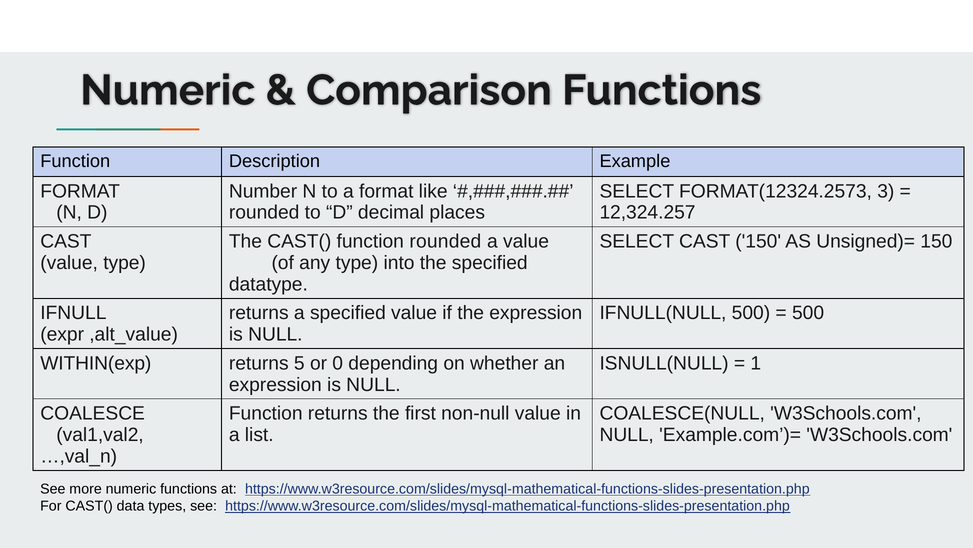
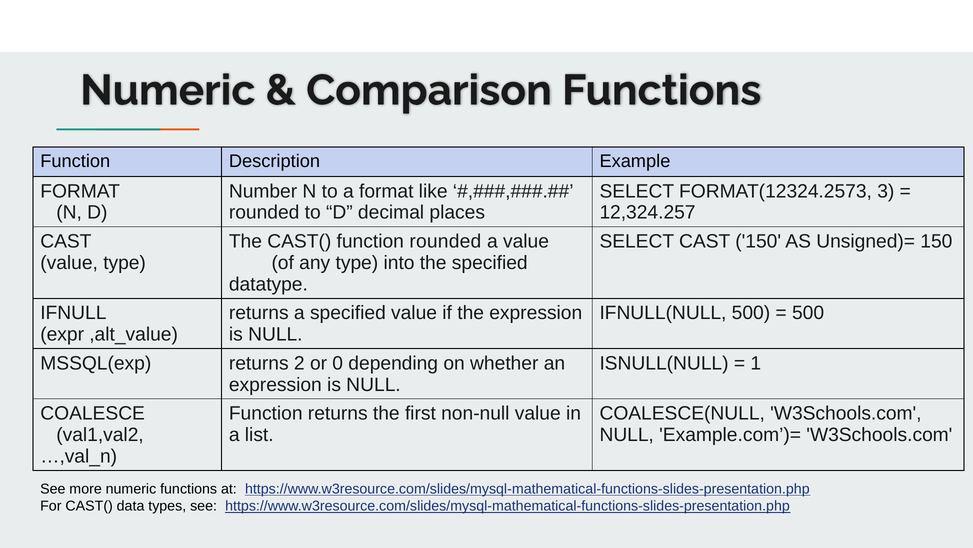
WITHIN(exp: WITHIN(exp -> MSSQL(exp
5: 5 -> 2
